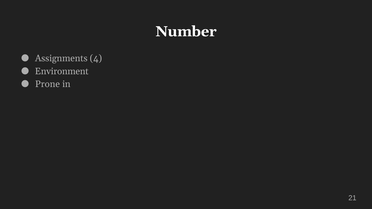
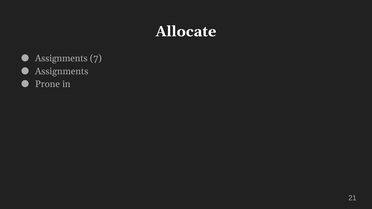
Number: Number -> Allocate
4: 4 -> 7
Environment at (62, 71): Environment -> Assignments
